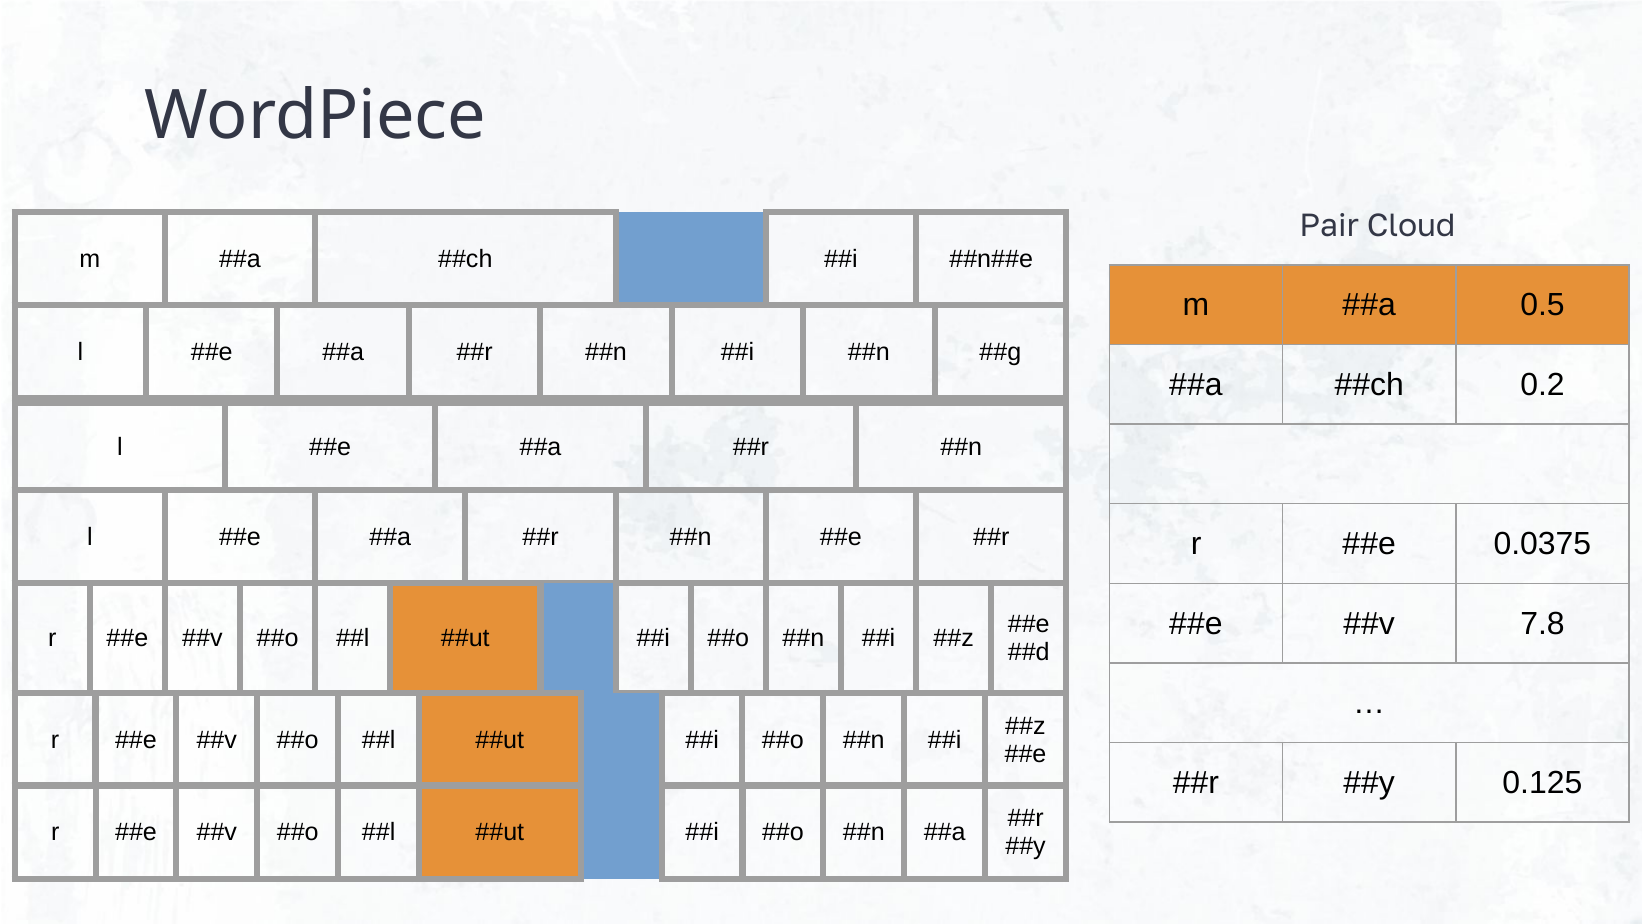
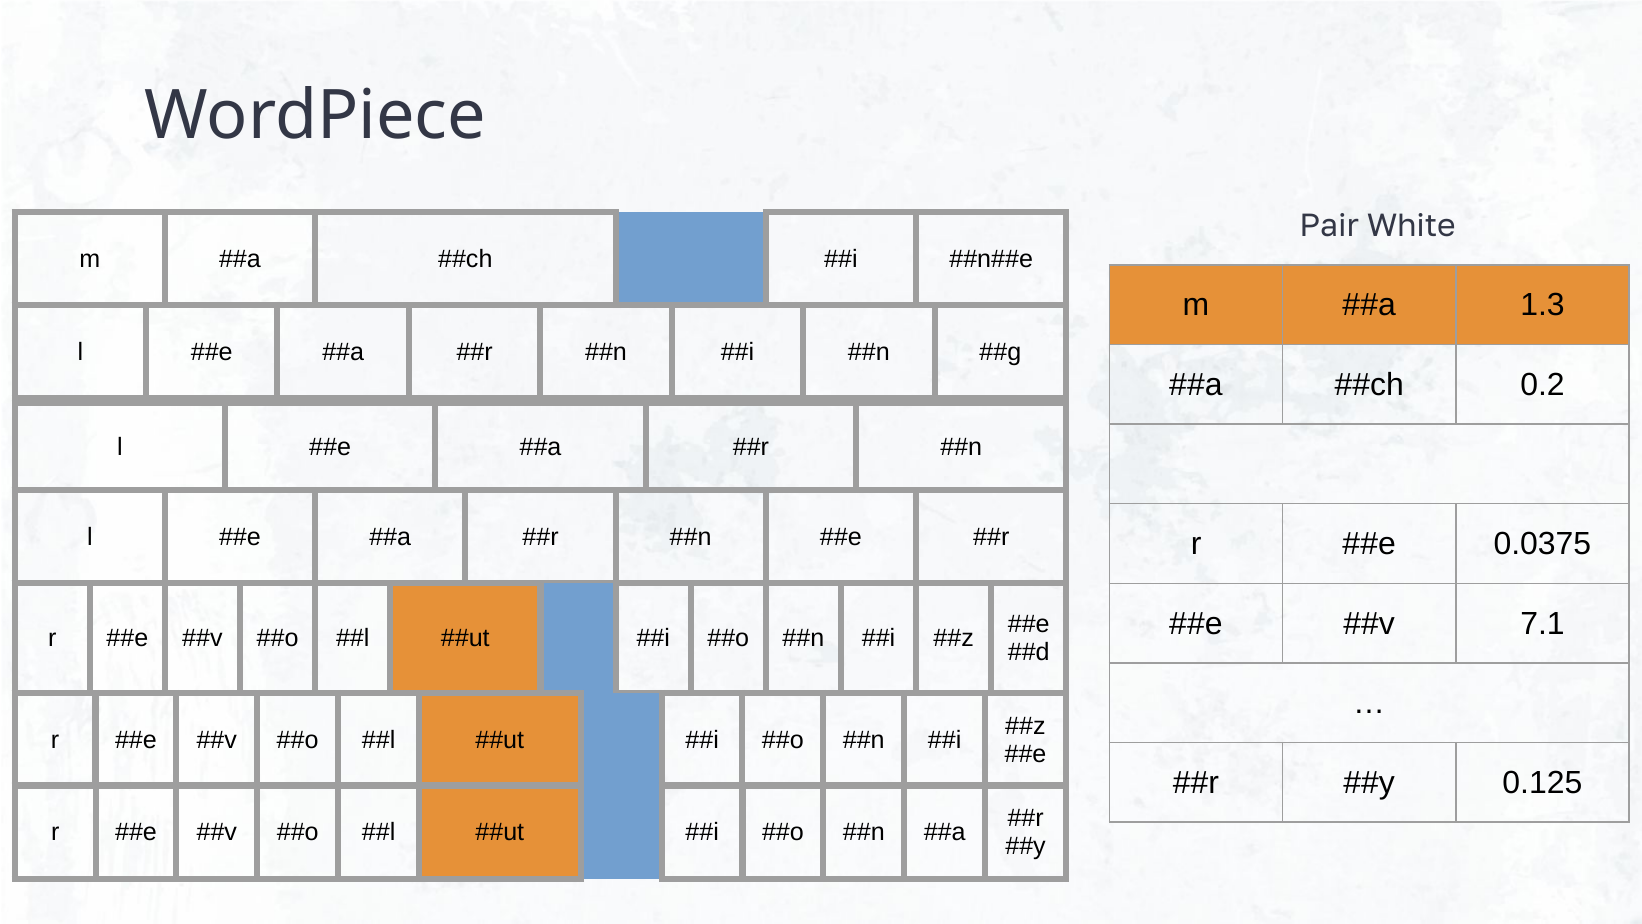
Cloud: Cloud -> White
0.5: 0.5 -> 1.3
7.8: 7.8 -> 7.1
